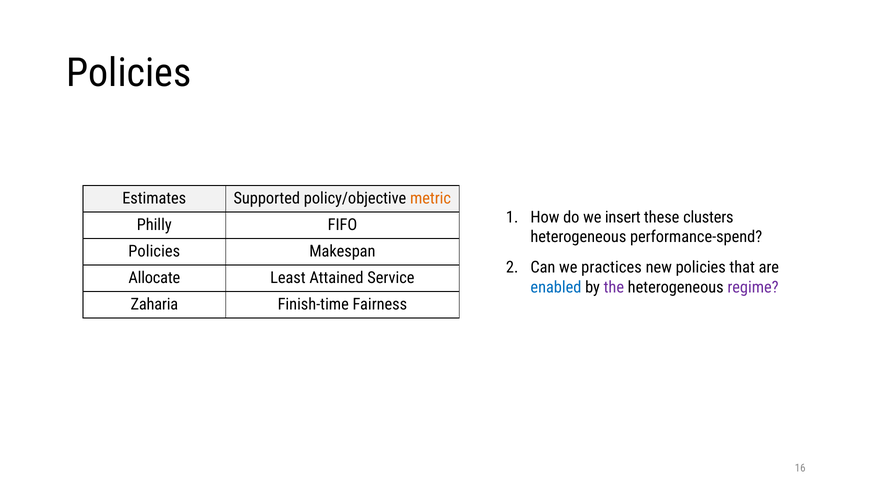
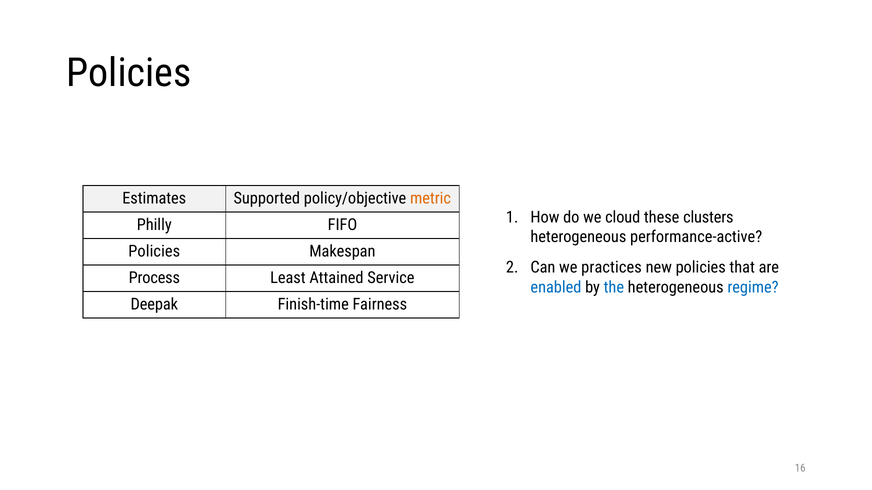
insert: insert -> cloud
performance-spend: performance-spend -> performance-active
Allocate: Allocate -> Process
the colour: purple -> blue
regime colour: purple -> blue
Zaharia: Zaharia -> Deepak
